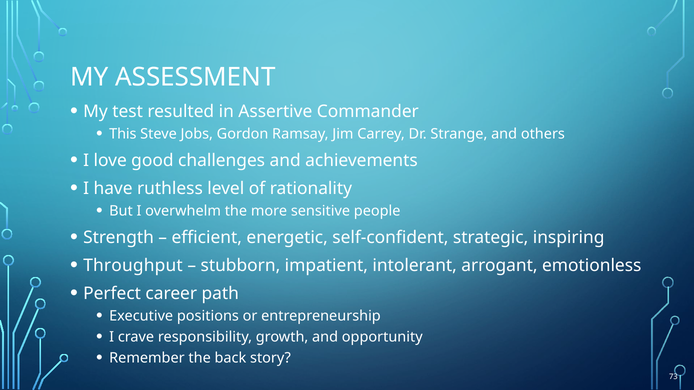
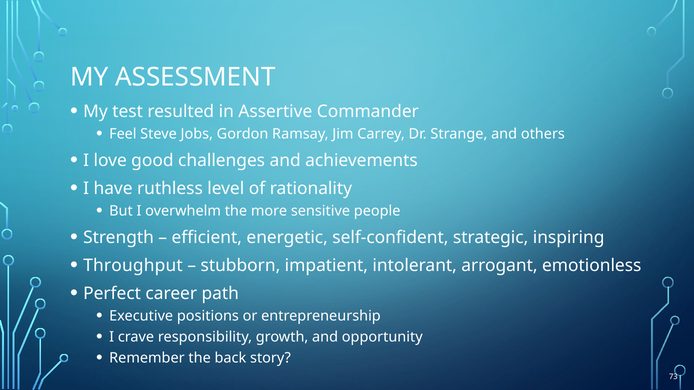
This: This -> Feel
